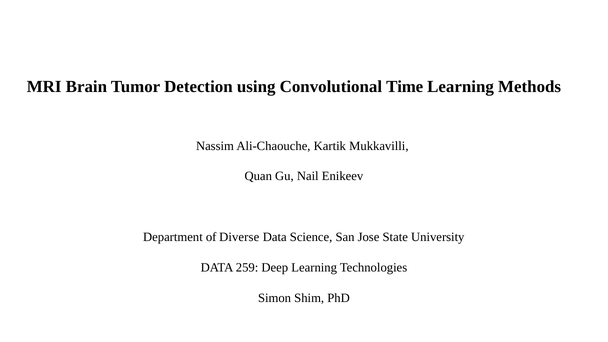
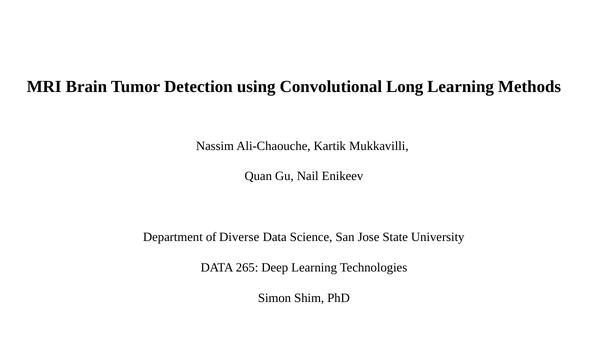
Time: Time -> Long
259: 259 -> 265
